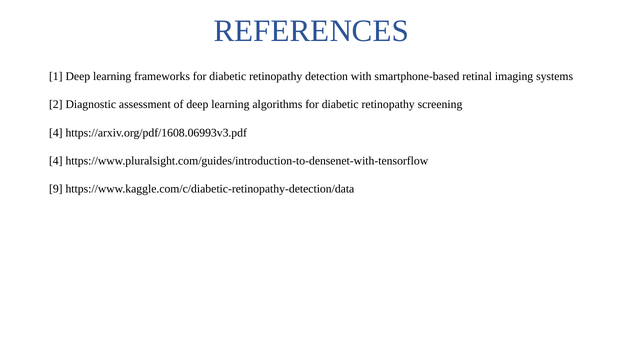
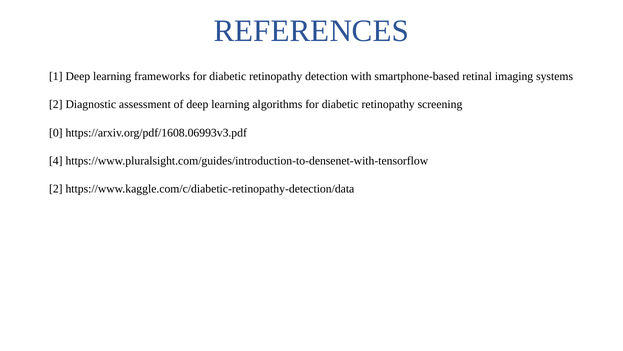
4 at (56, 132): 4 -> 0
9 at (56, 189): 9 -> 2
